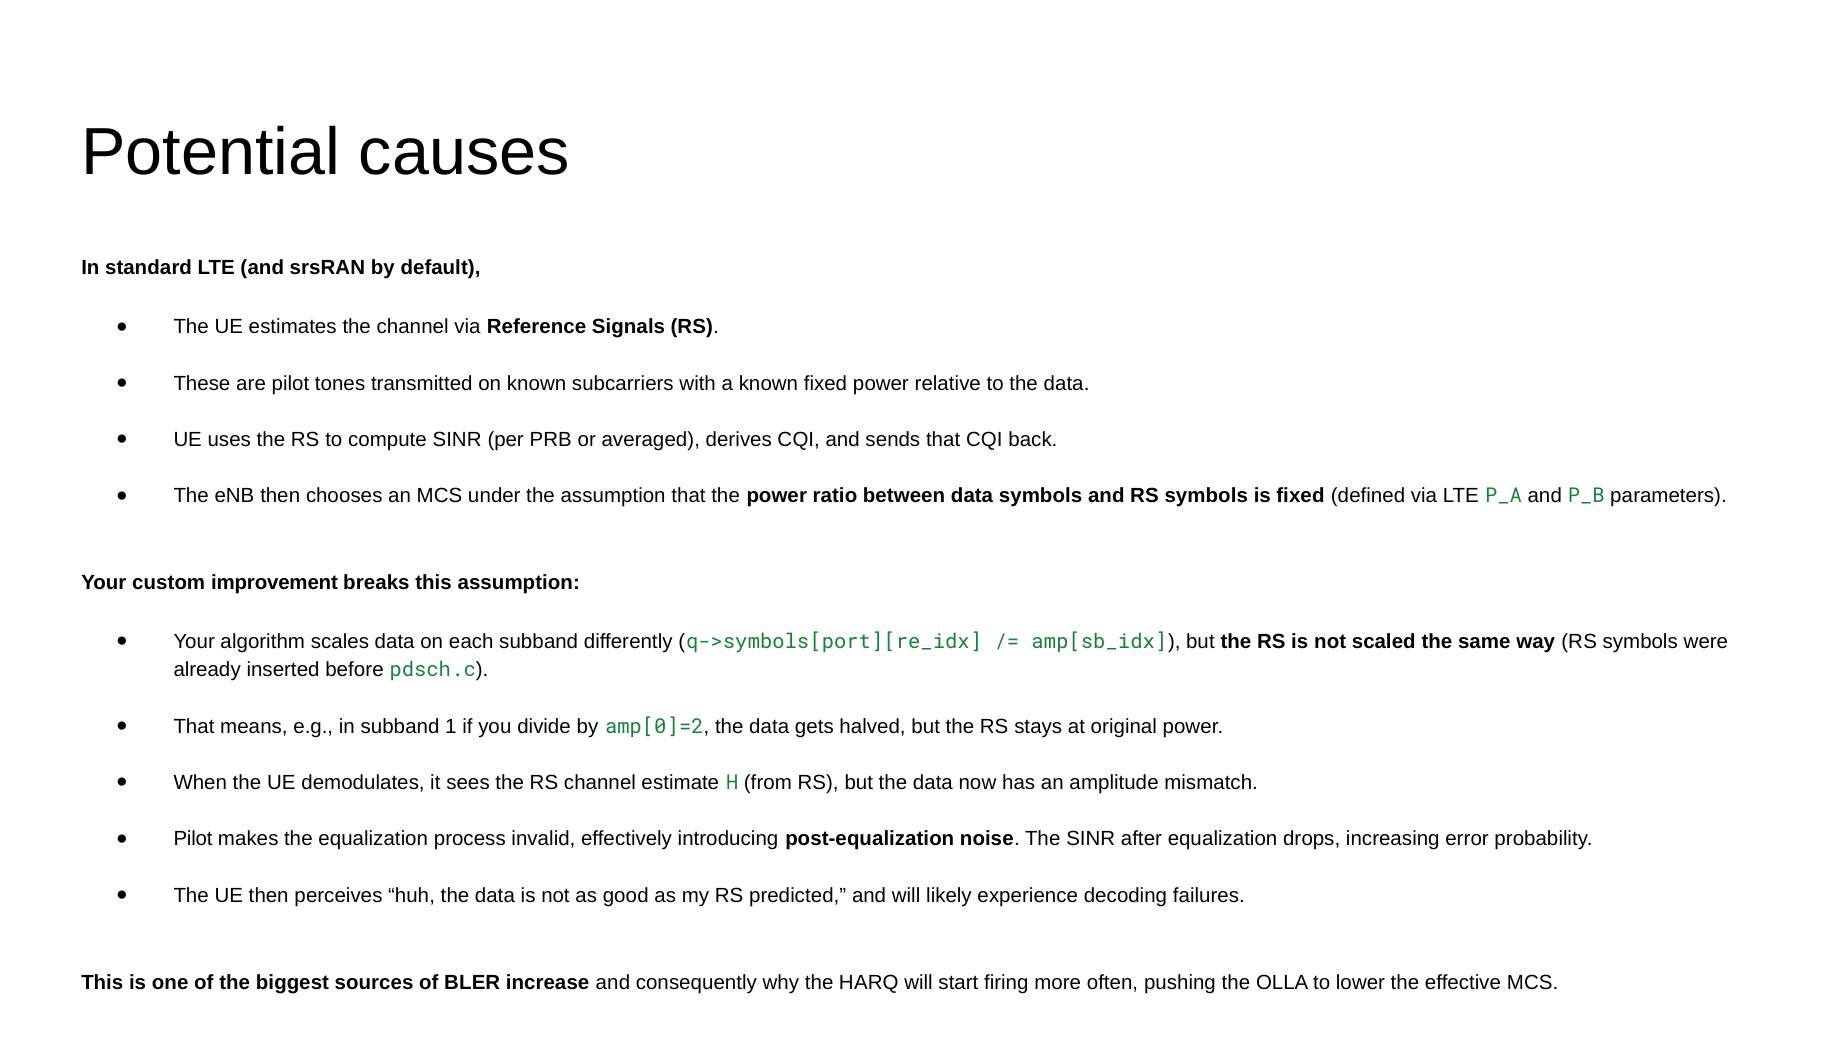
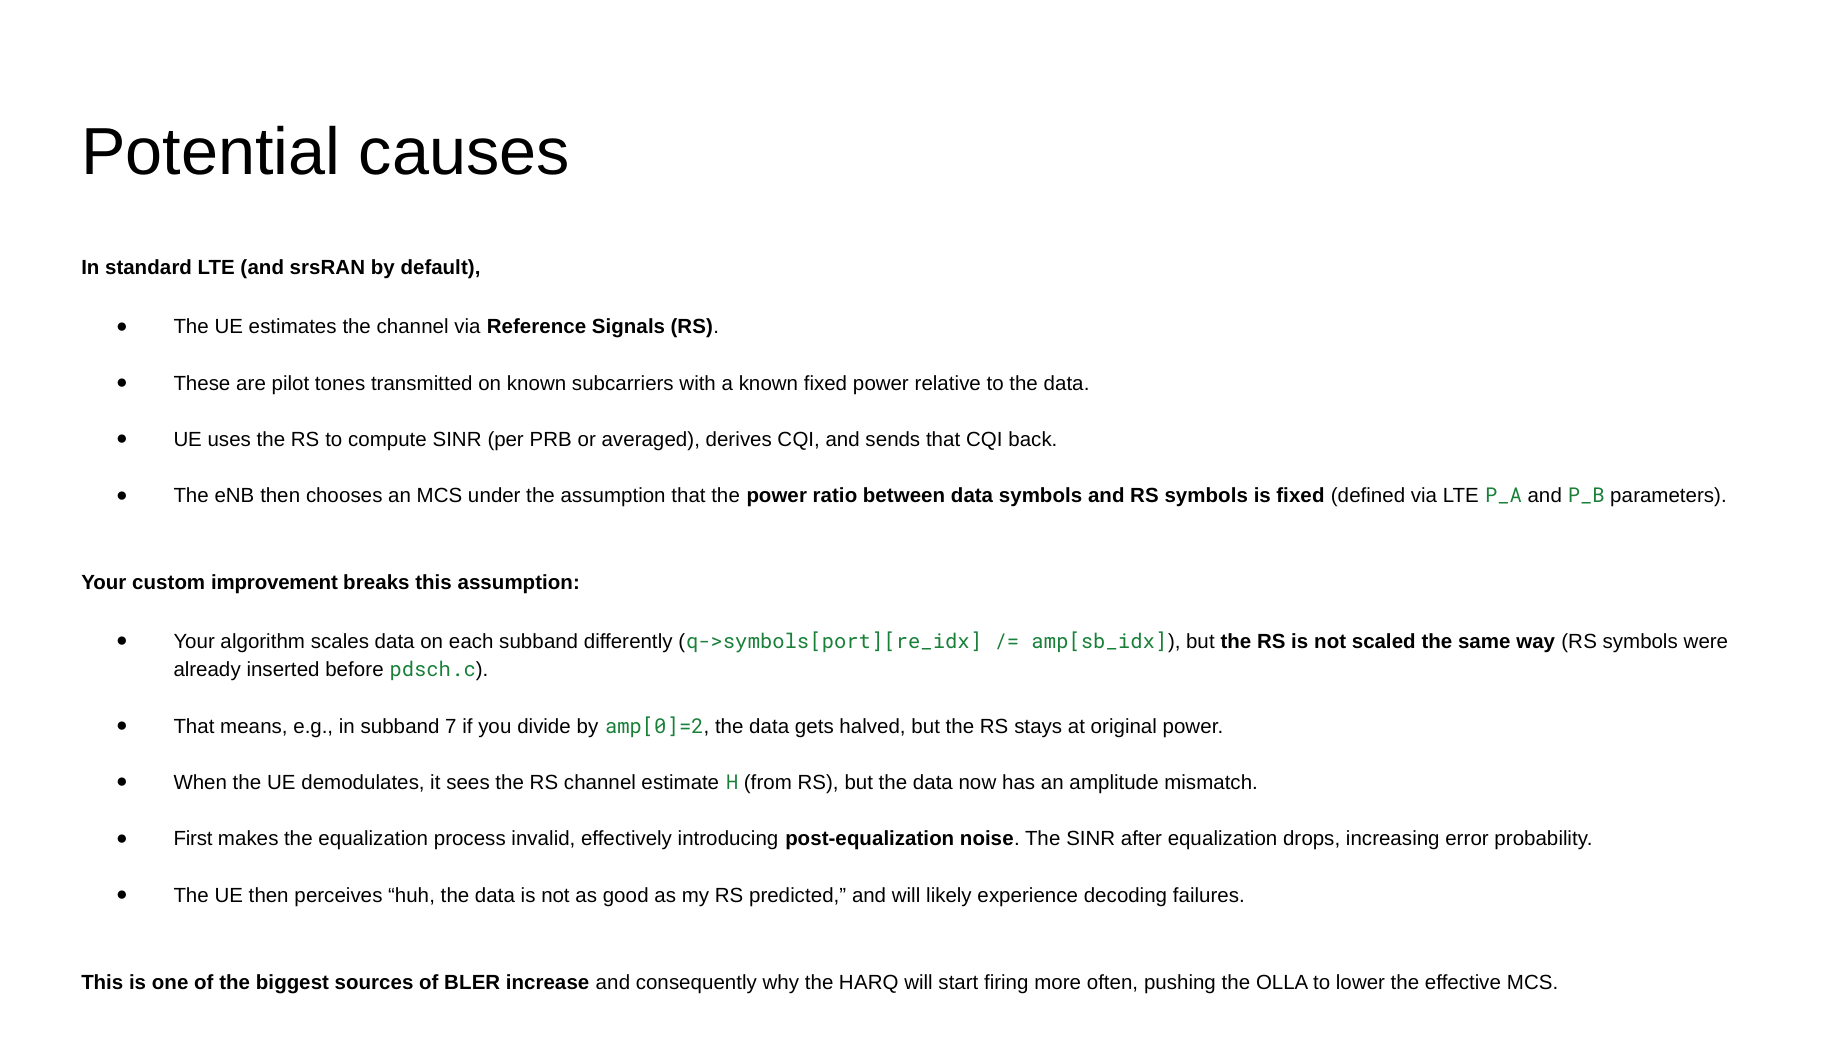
1: 1 -> 7
Pilot at (193, 839): Pilot -> First
